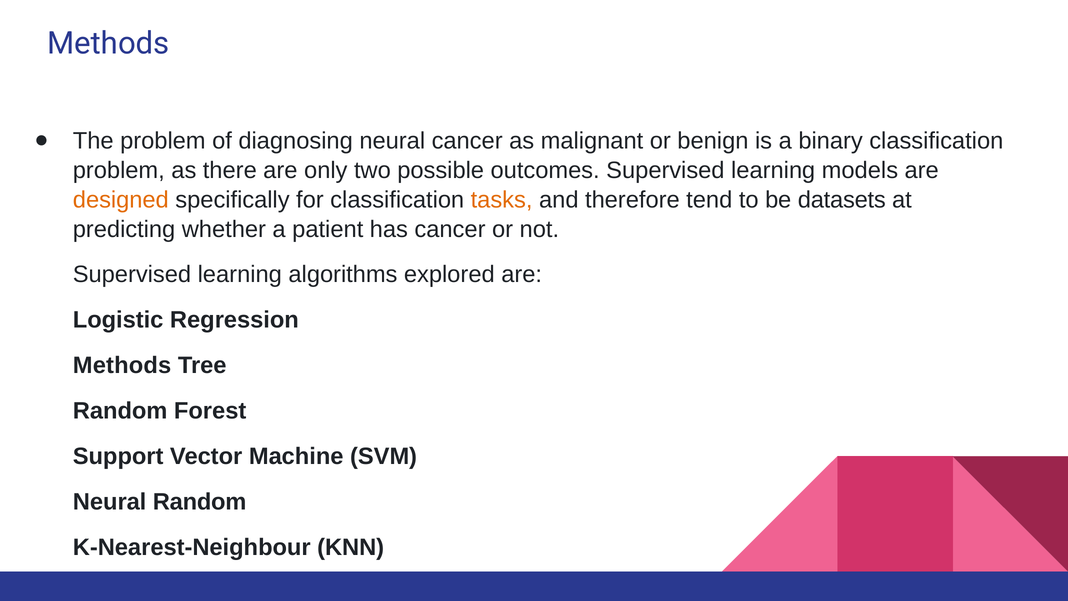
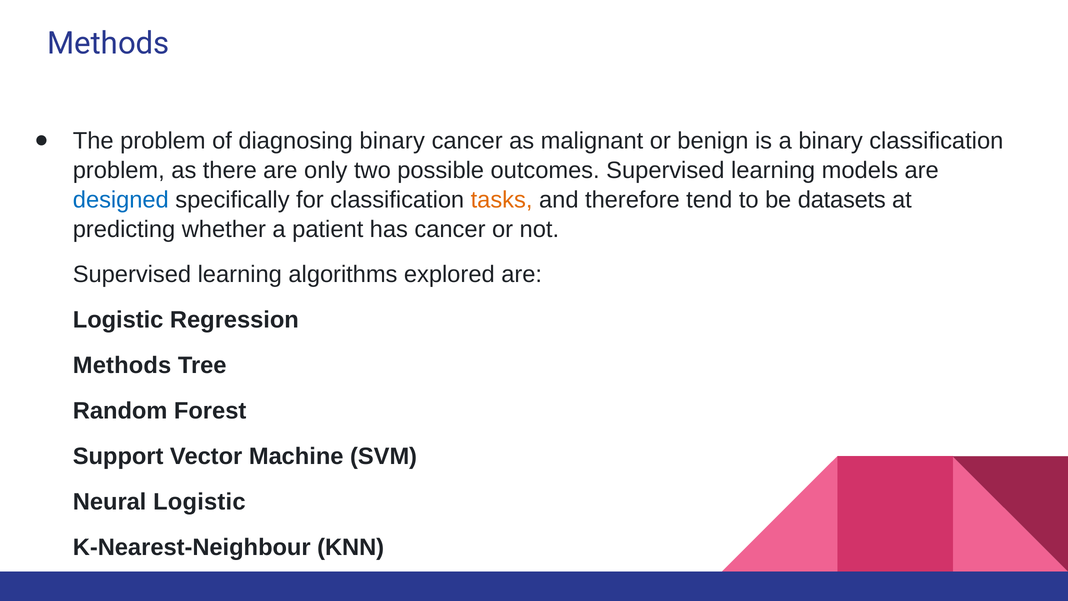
diagnosing neural: neural -> binary
designed colour: orange -> blue
Neural Random: Random -> Logistic
